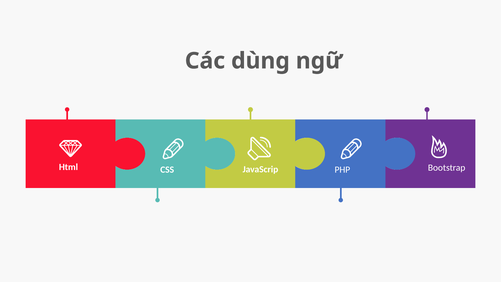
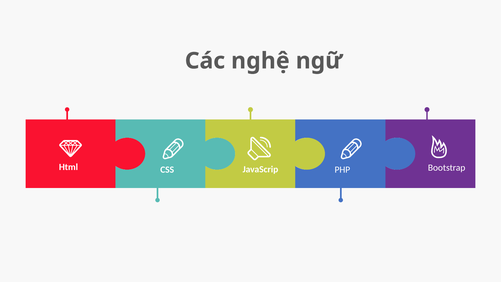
dùng: dùng -> nghệ
